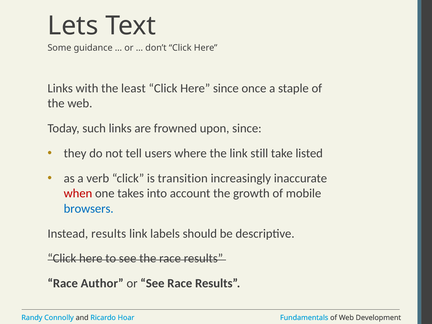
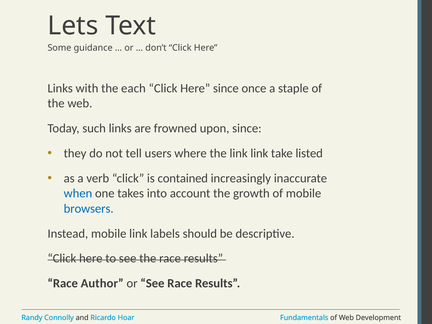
least: least -> each
link still: still -> link
transition: transition -> contained
when colour: red -> blue
Instead results: results -> mobile
